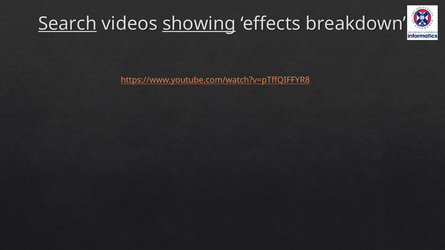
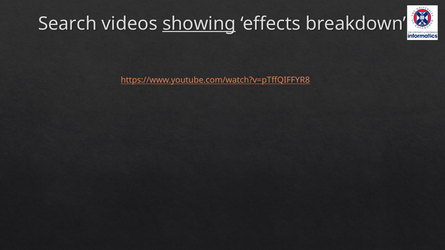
Search underline: present -> none
